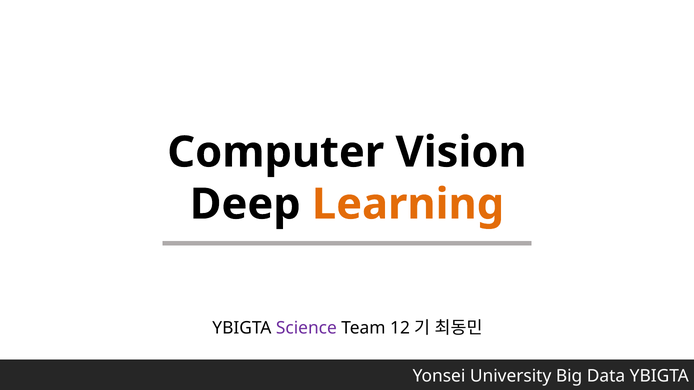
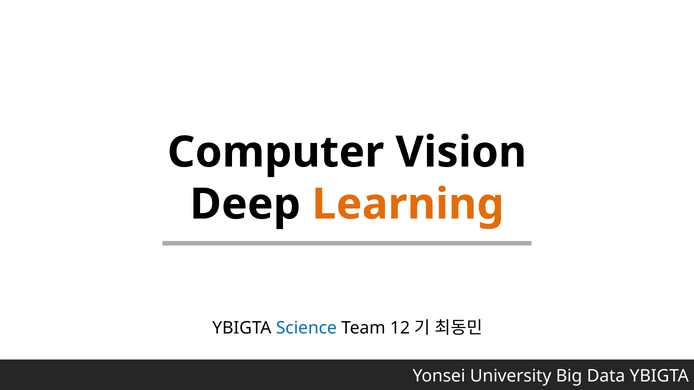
Science colour: purple -> blue
